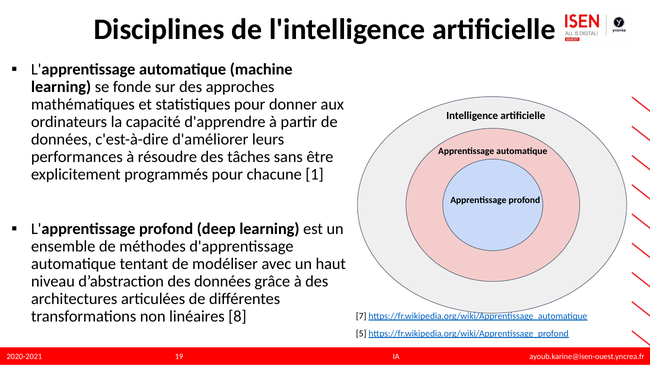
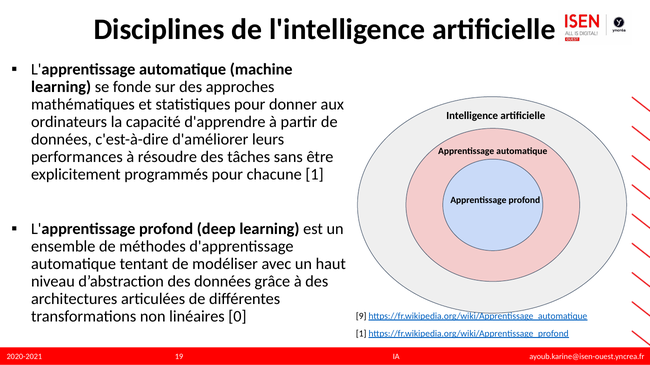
8: 8 -> 0
7: 7 -> 9
5 at (361, 334): 5 -> 1
